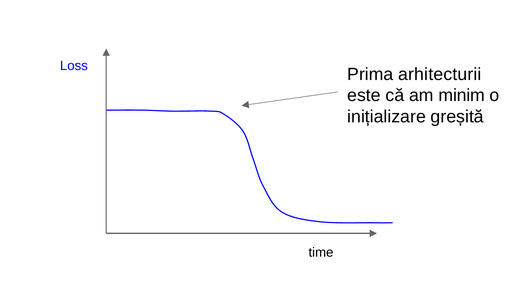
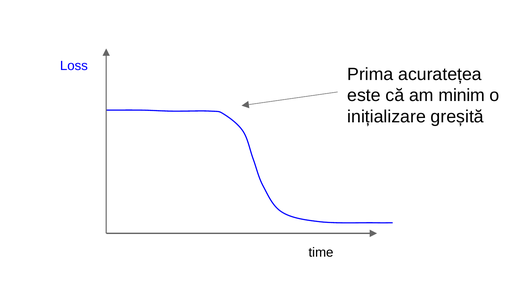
arhitecturii: arhitecturii -> acuratețea
